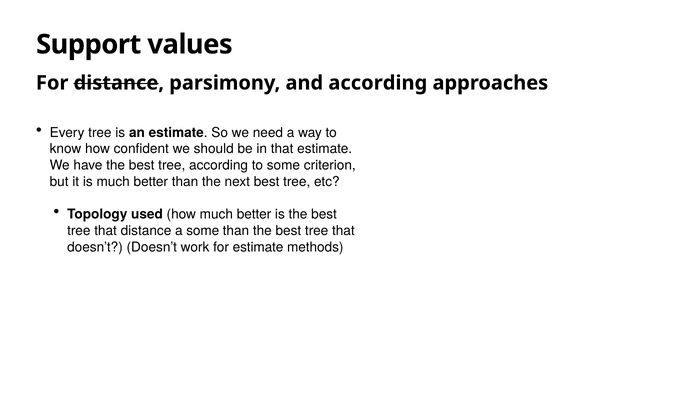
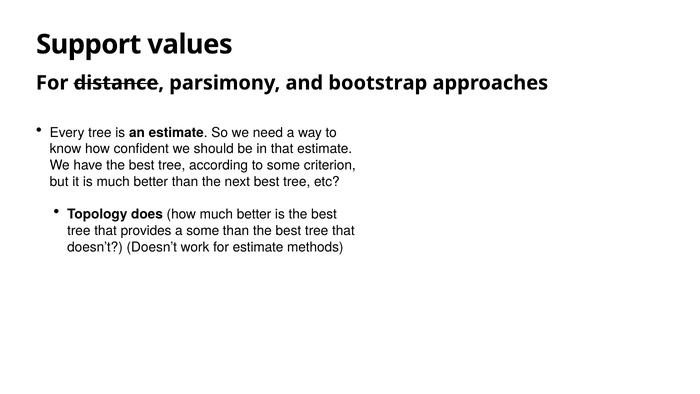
and according: according -> bootstrap
used: used -> does
that distance: distance -> provides
